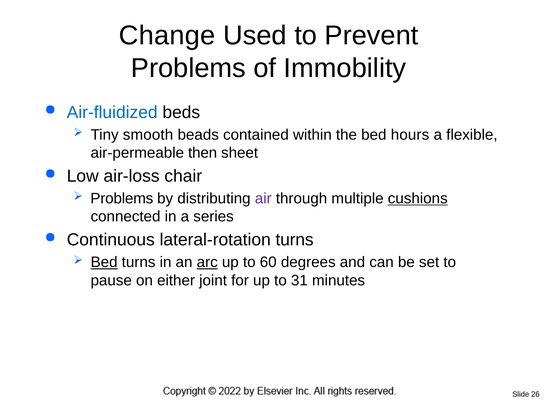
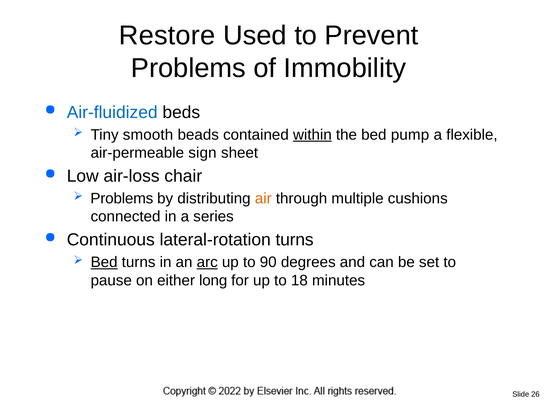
Change: Change -> Restore
within underline: none -> present
hours: hours -> pump
then: then -> sign
air colour: purple -> orange
cushions underline: present -> none
60: 60 -> 90
joint: joint -> long
31: 31 -> 18
